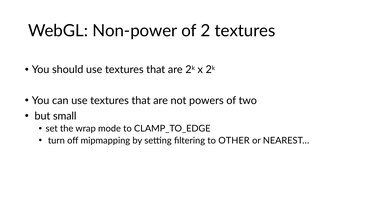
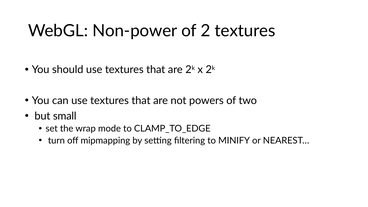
OTHER: OTHER -> MINIFY
